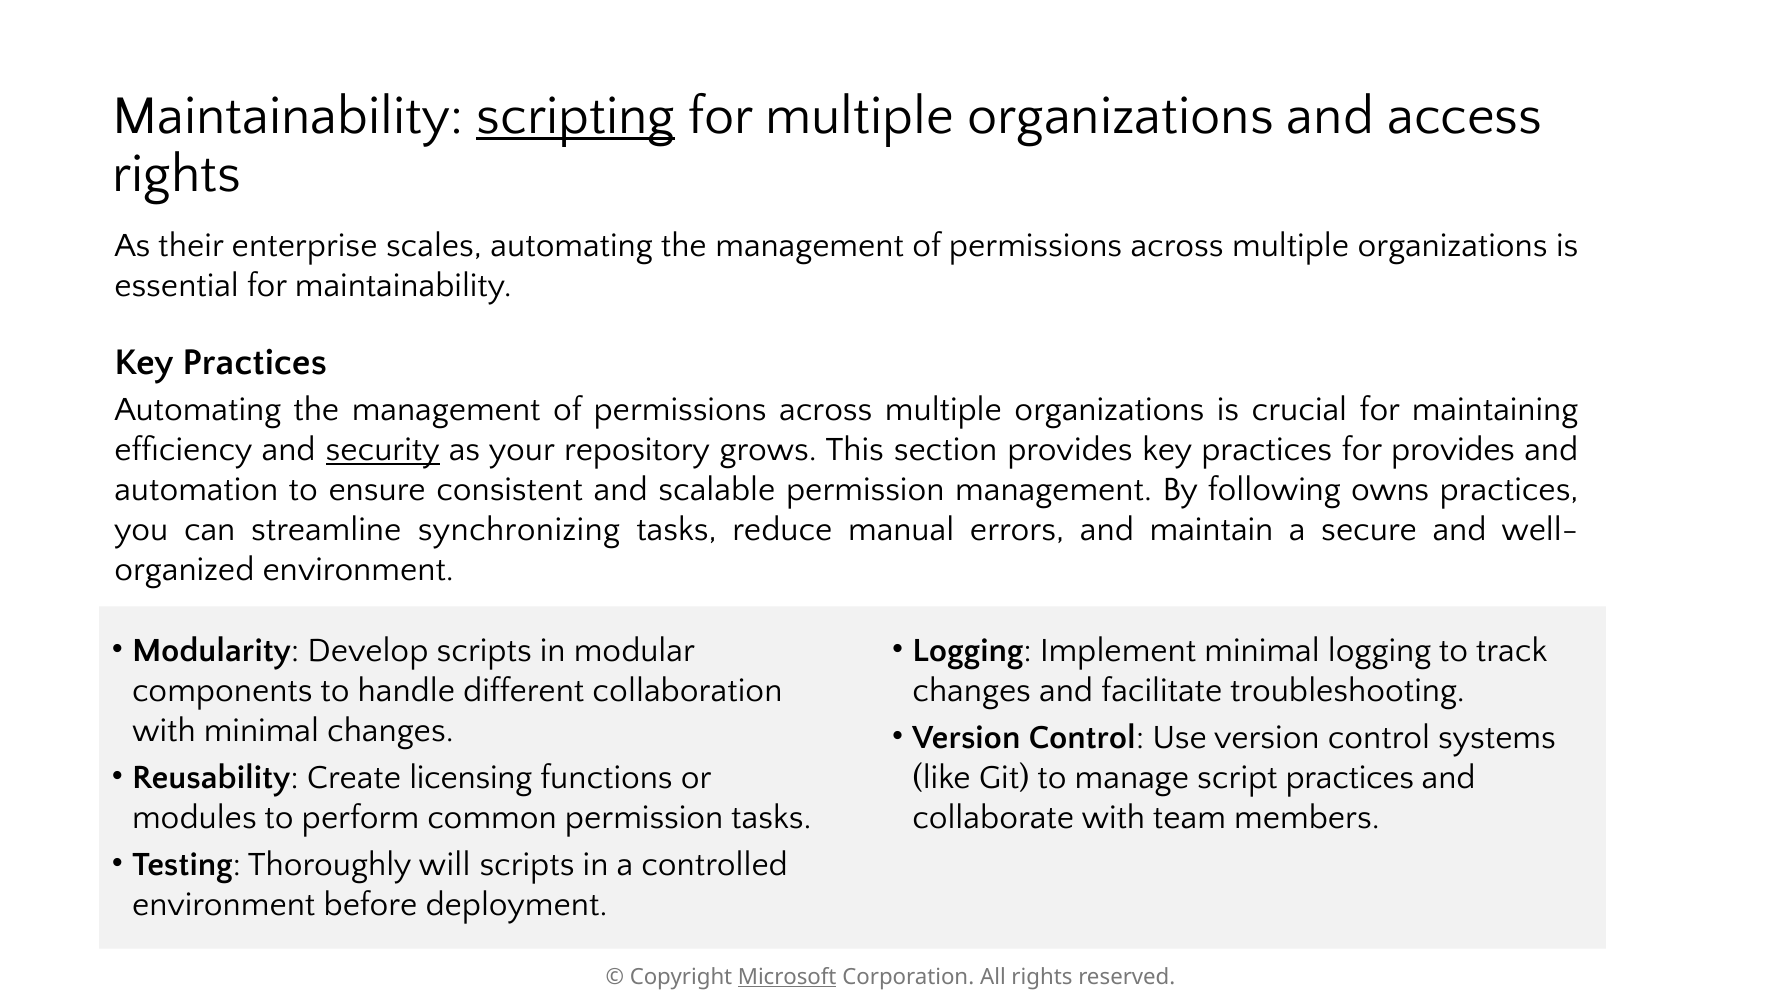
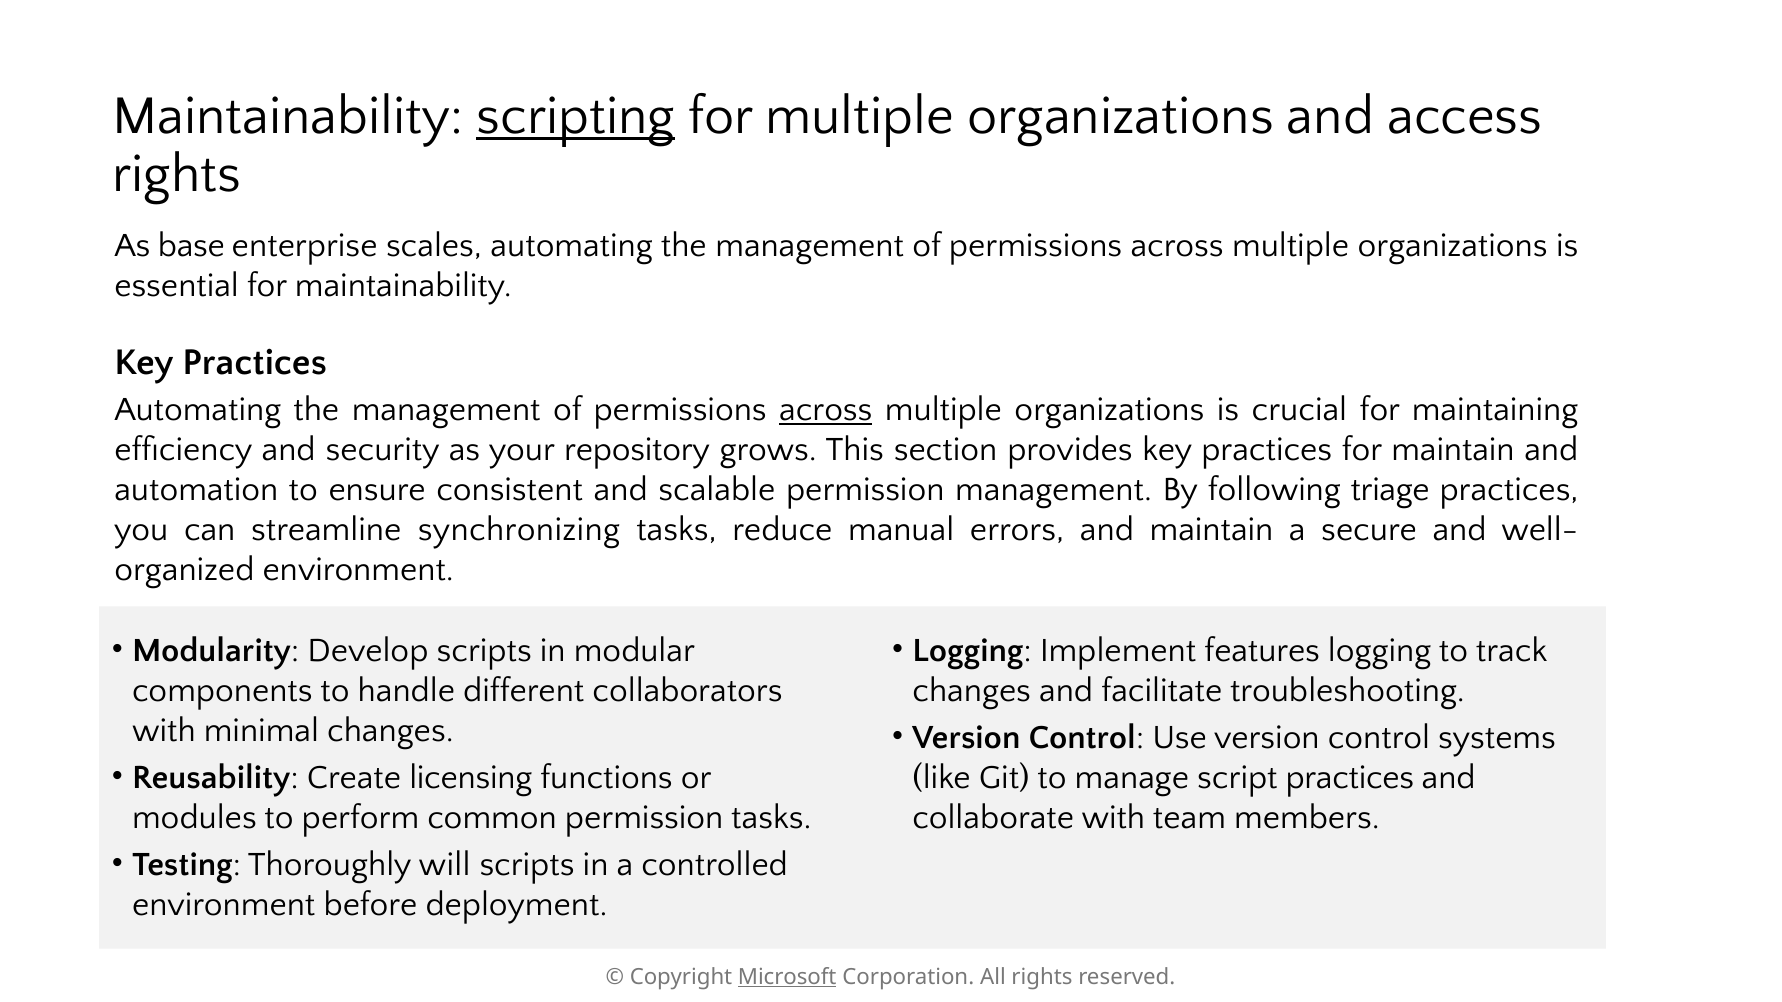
their: their -> base
across at (826, 409) underline: none -> present
security underline: present -> none
for provides: provides -> maintain
owns: owns -> triage
Implement minimal: minimal -> features
collaboration: collaboration -> collaborators
